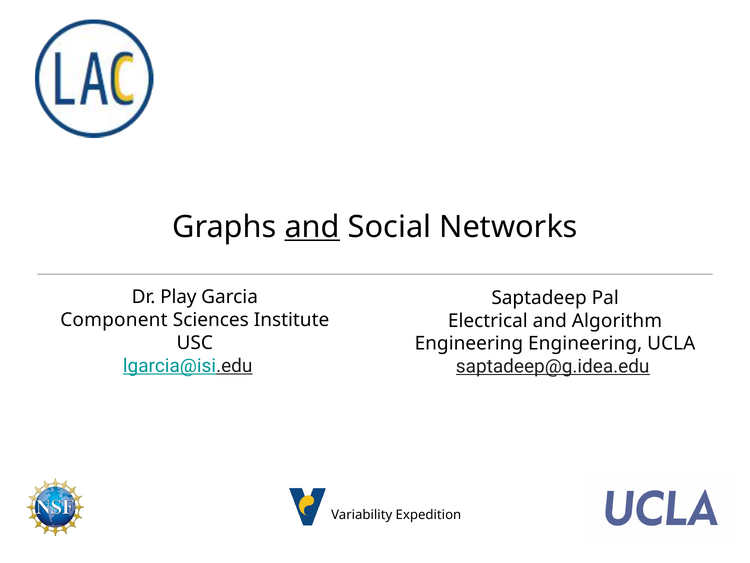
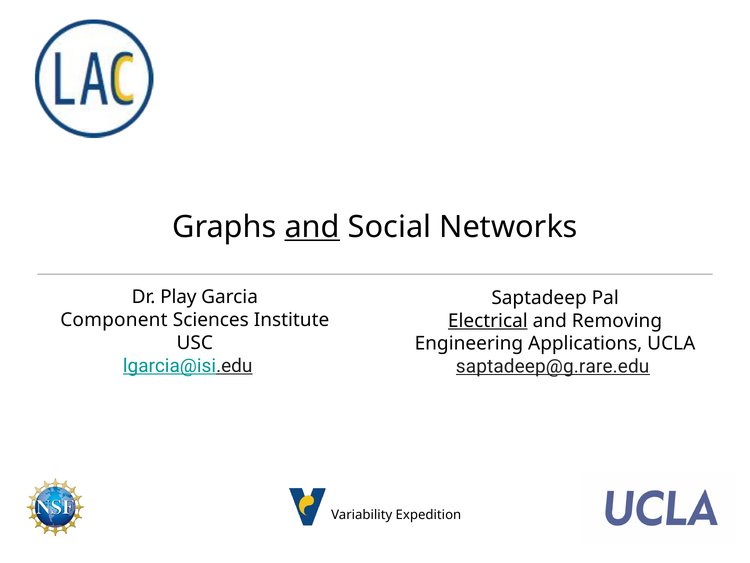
Electrical underline: none -> present
Algorithm: Algorithm -> Removing
Engineering Engineering: Engineering -> Applications
saptadeep@g.idea.edu: saptadeep@g.idea.edu -> saptadeep@g.rare.edu
